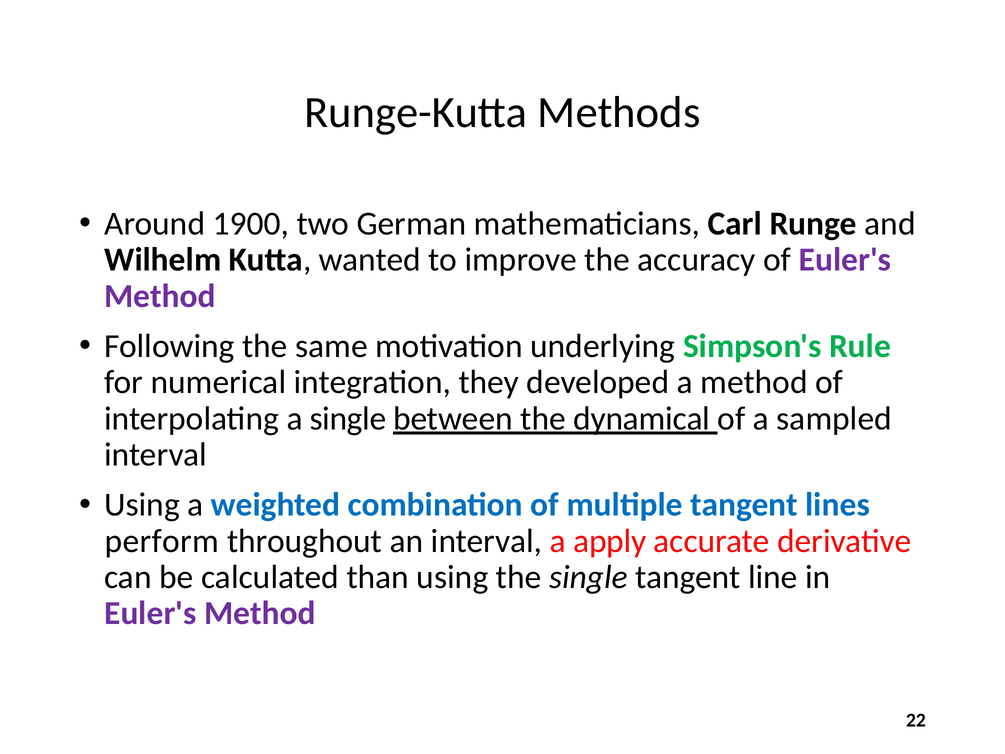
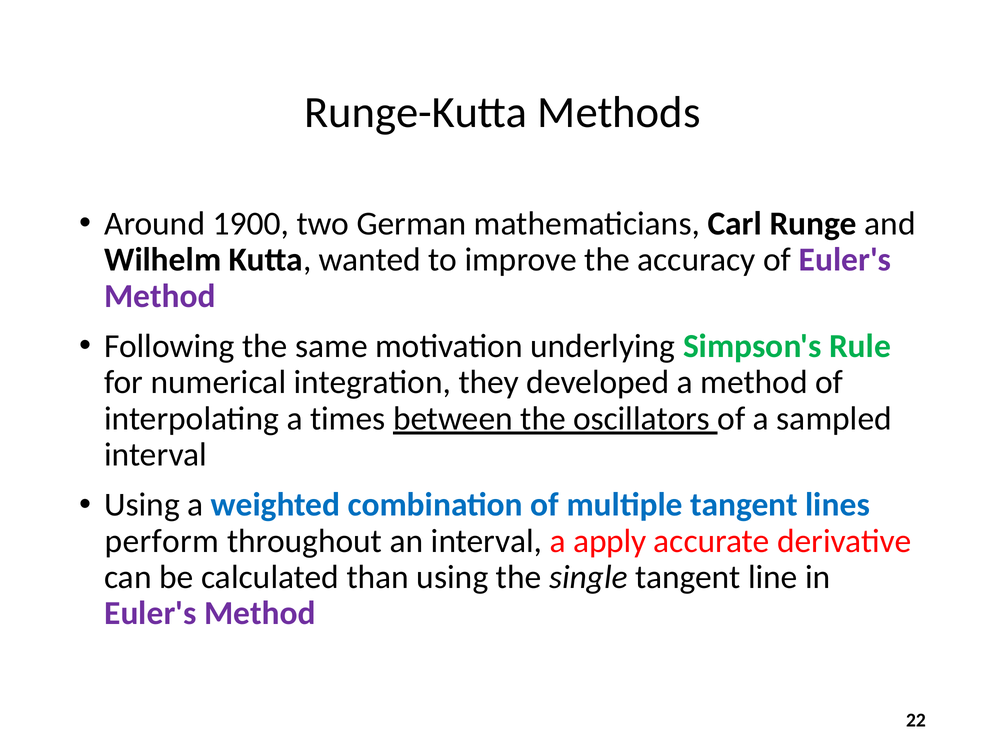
a single: single -> times
dynamical: dynamical -> oscillators
